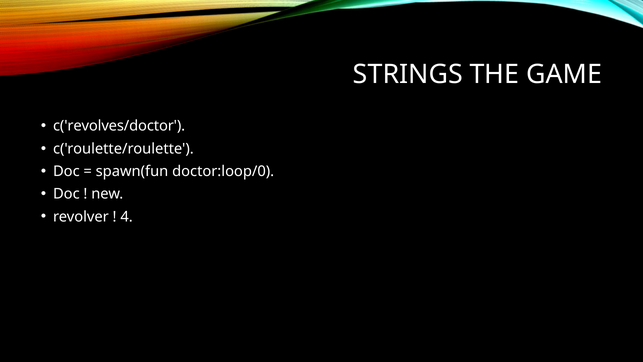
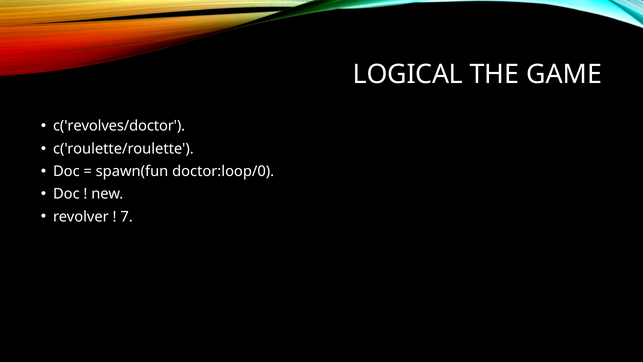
STRINGS: STRINGS -> LOGICAL
4: 4 -> 7
